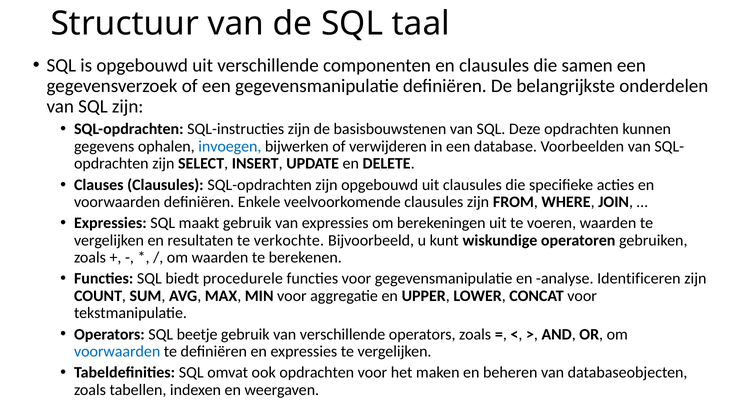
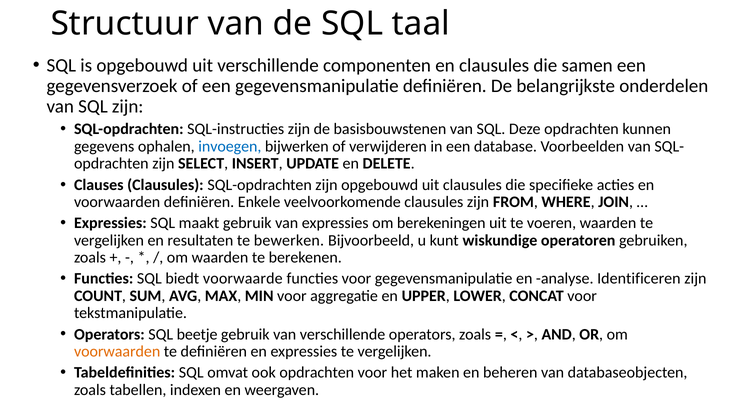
verkochte: verkochte -> bewerken
procedurele: procedurele -> voorwaarde
voorwaarden at (117, 352) colour: blue -> orange
